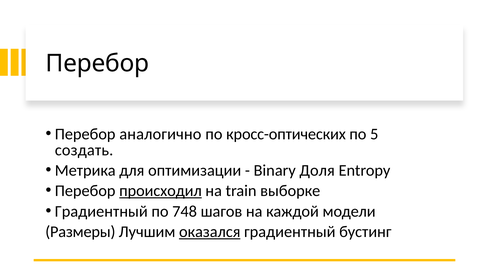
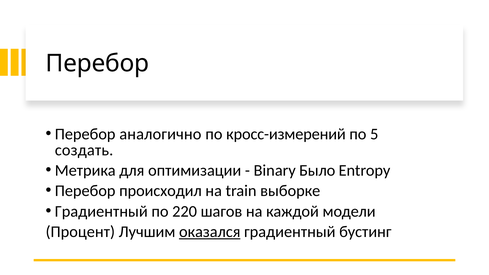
кросс-оптических: кросс-оптических -> кросс-измерений
Доля: Доля -> Было
происходил underline: present -> none
748: 748 -> 220
Размеры: Размеры -> Процент
